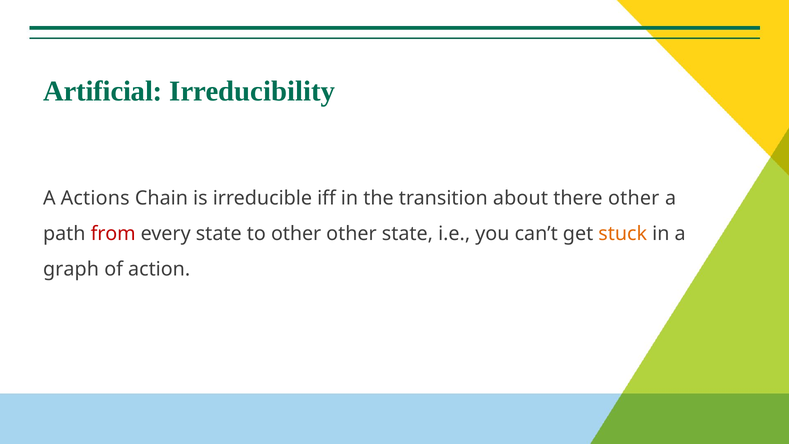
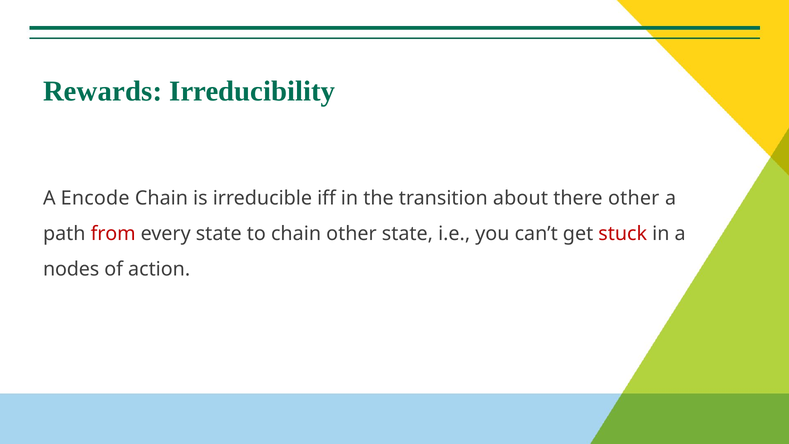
Artificial: Artificial -> Rewards
Actions: Actions -> Encode
to other: other -> chain
stuck colour: orange -> red
graph: graph -> nodes
